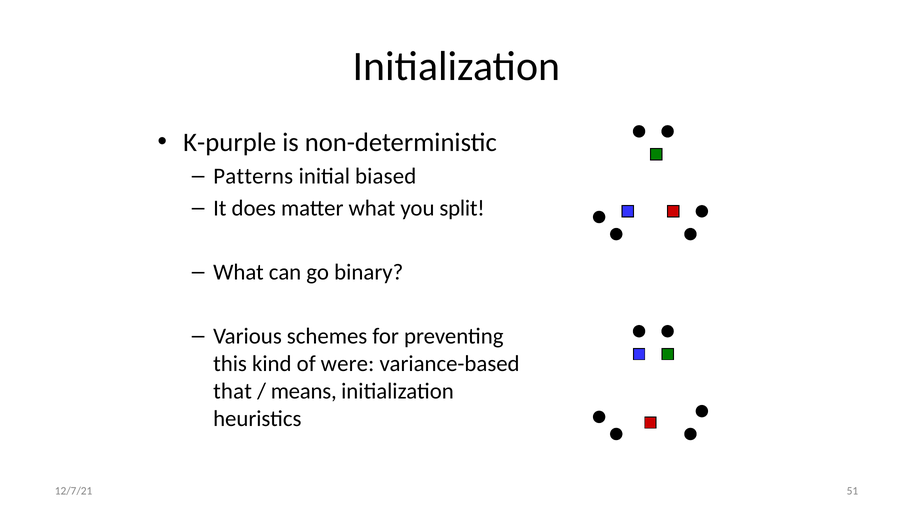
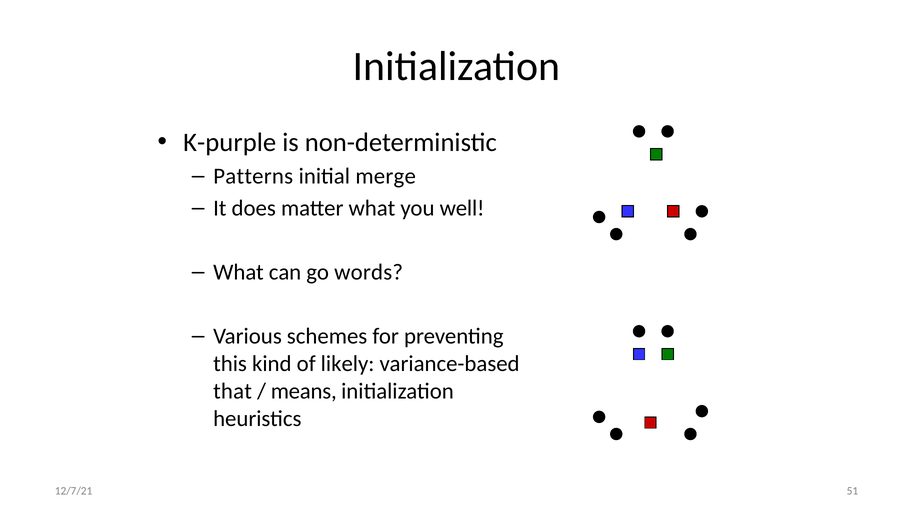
biased: biased -> merge
split: split -> well
binary: binary -> words
were: were -> likely
